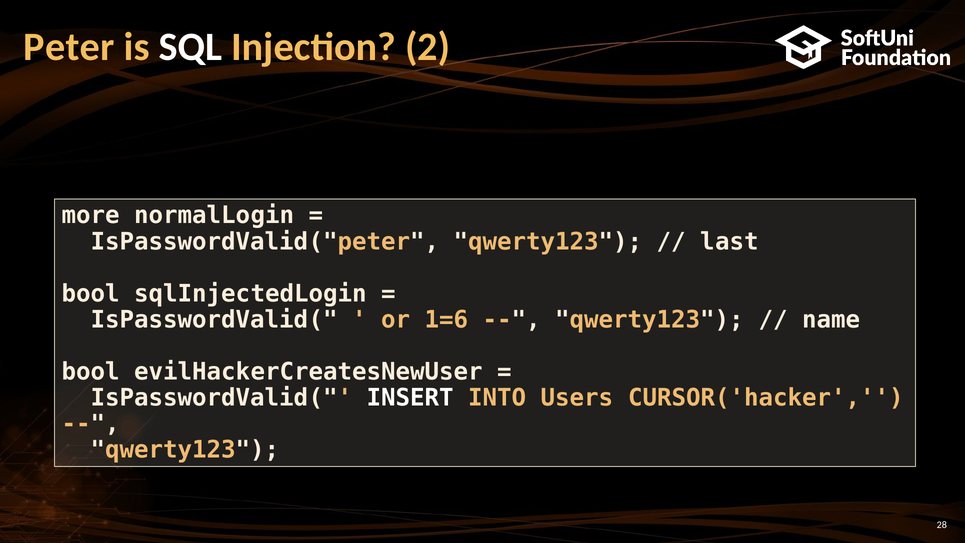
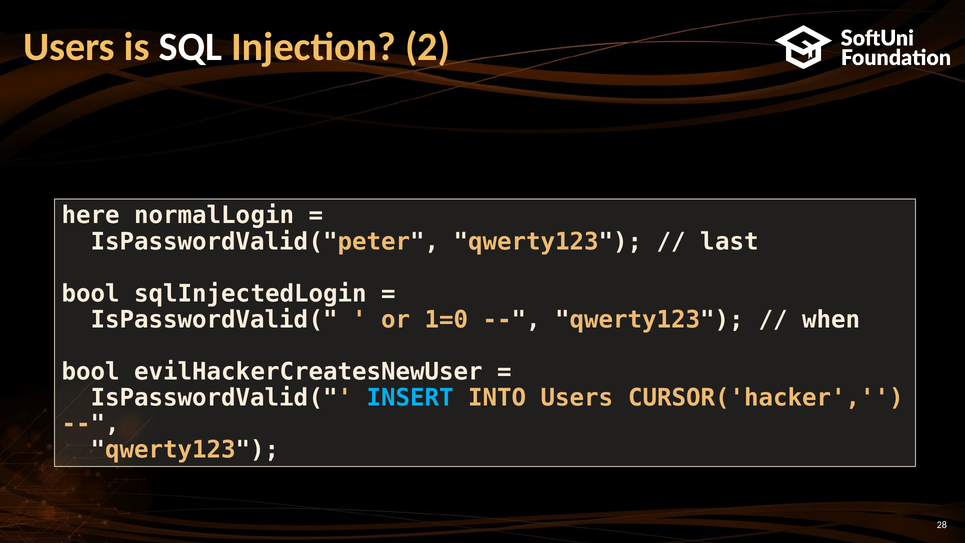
Peter at (69, 47): Peter -> Users
more: more -> here
1=6: 1=6 -> 1=0
name: name -> when
INSERT colour: white -> light blue
